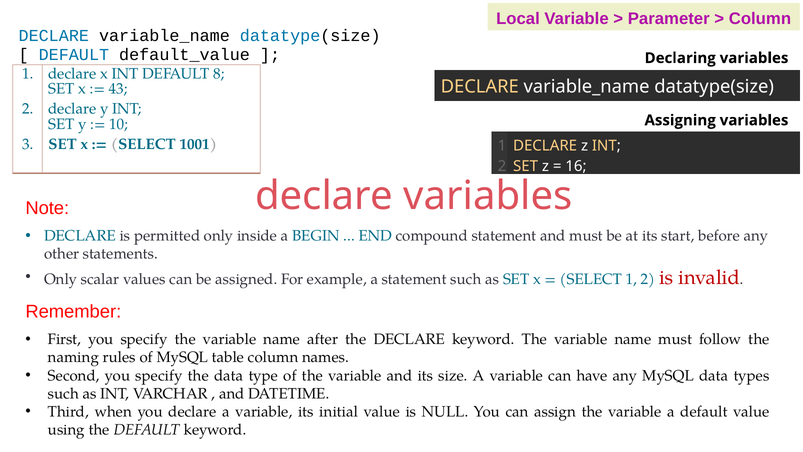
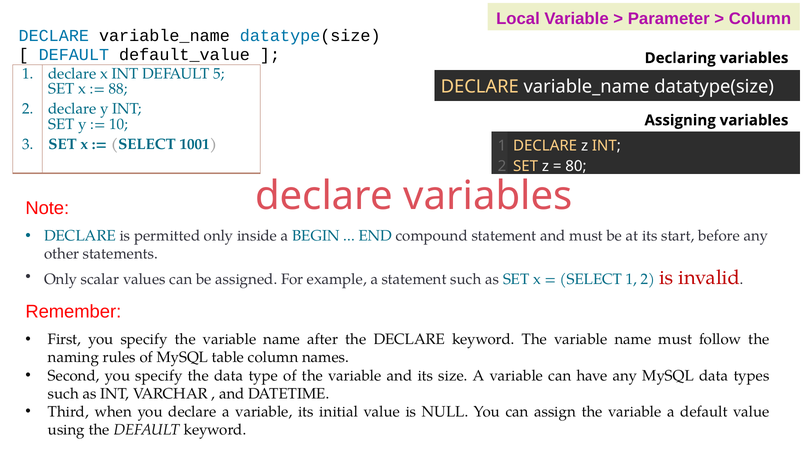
8: 8 -> 5
43: 43 -> 88
16: 16 -> 80
